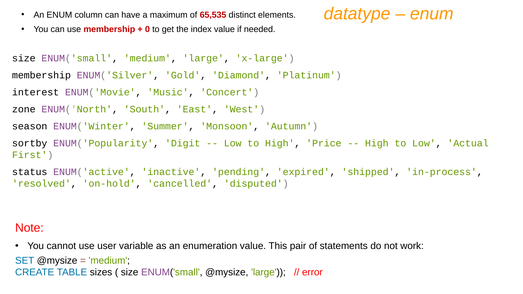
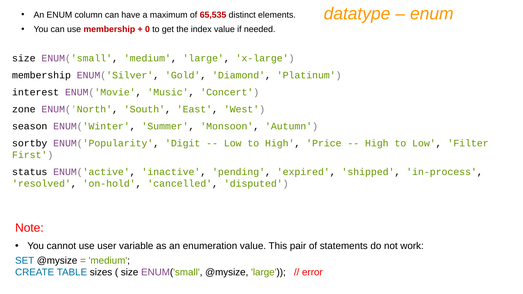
Actual: Actual -> Filter
